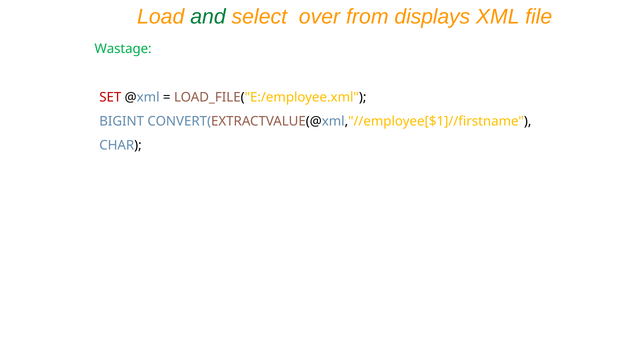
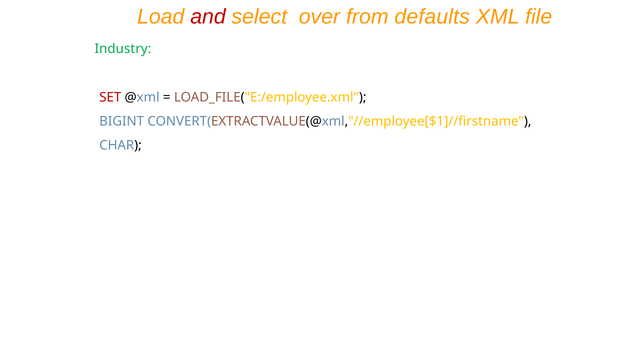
and colour: green -> red
displays: displays -> defaults
Wastage: Wastage -> Industry
